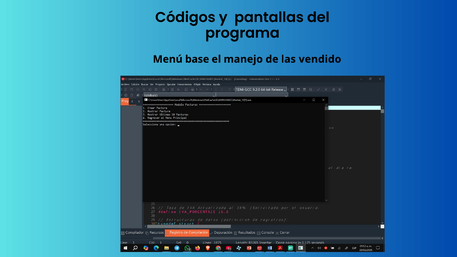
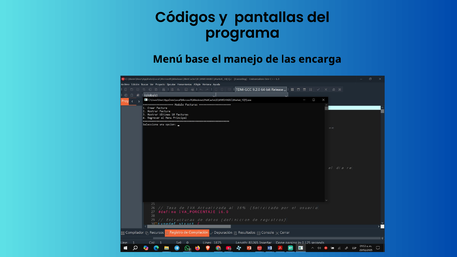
vendido: vendido -> encarga
